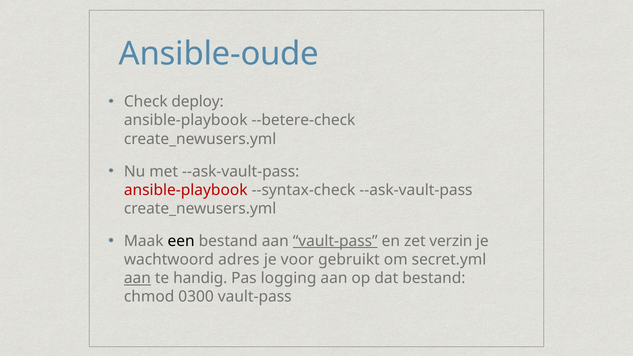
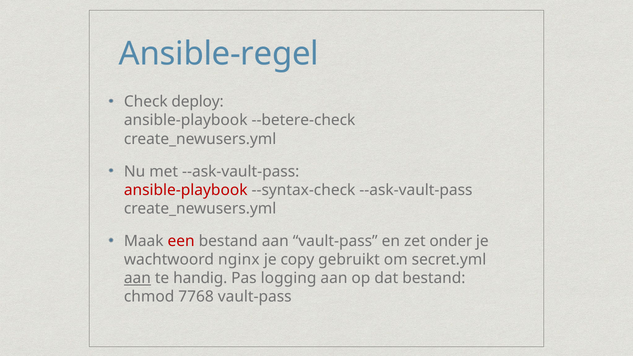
Ansible-oude: Ansible-oude -> Ansible-regel
een colour: black -> red
vault-pass at (335, 241) underline: present -> none
verzin: verzin -> onder
adres: adres -> nginx
voor: voor -> copy
0300: 0300 -> 7768
